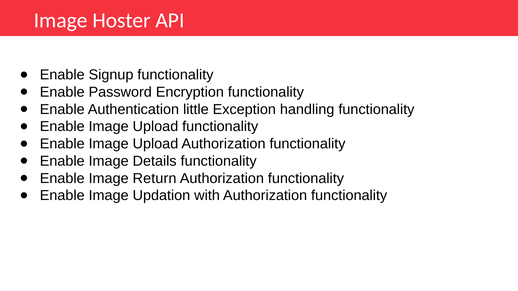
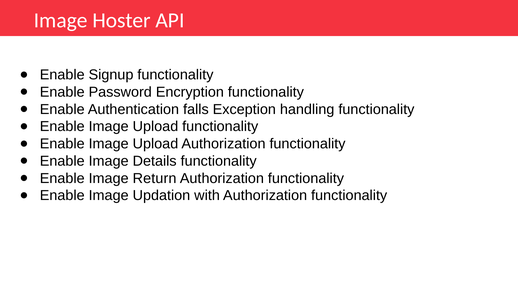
little: little -> falls
